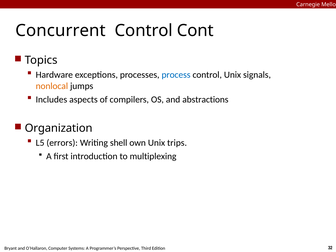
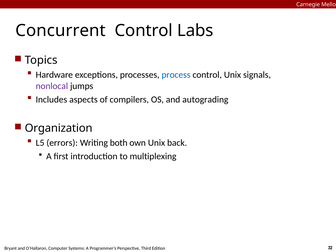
Cont: Cont -> Labs
nonlocal colour: orange -> purple
abstractions: abstractions -> autograding
shell: shell -> both
trips: trips -> back
